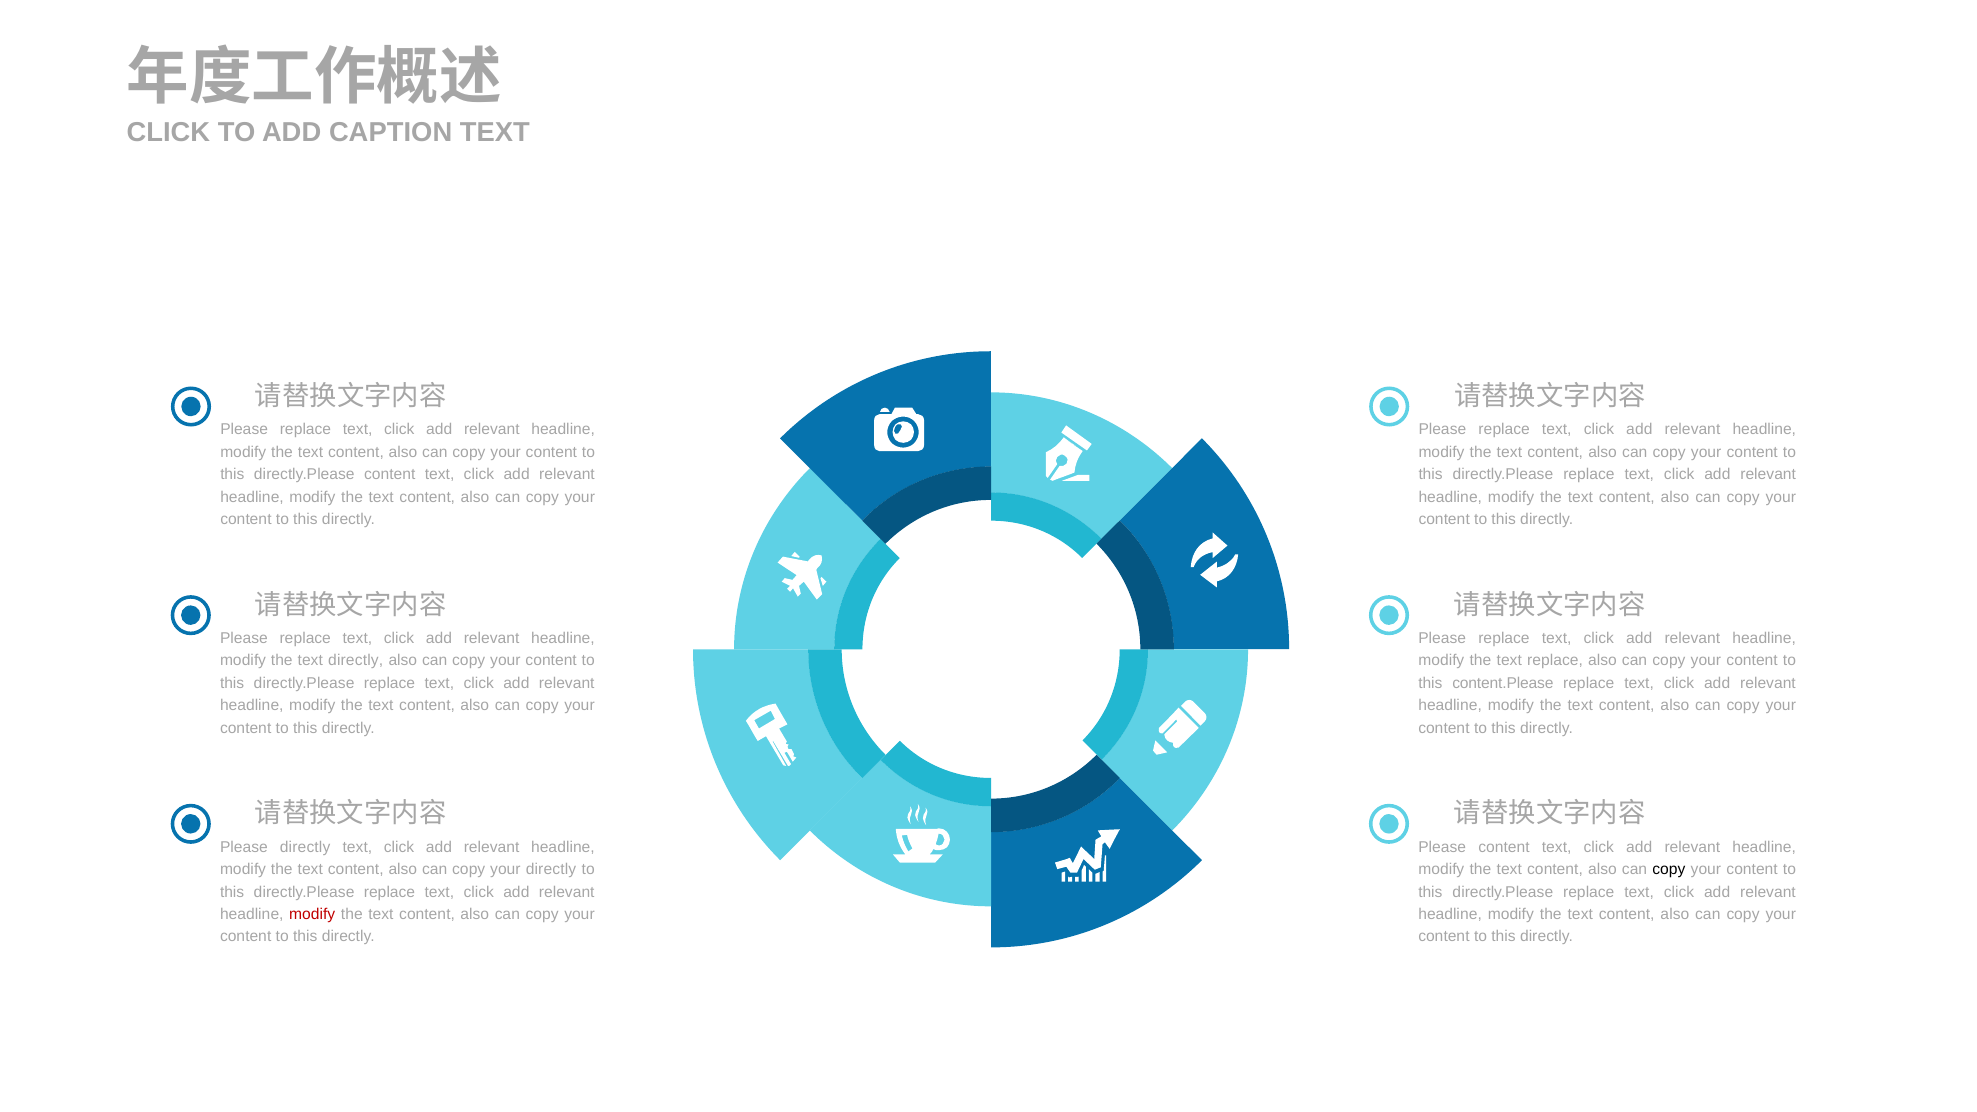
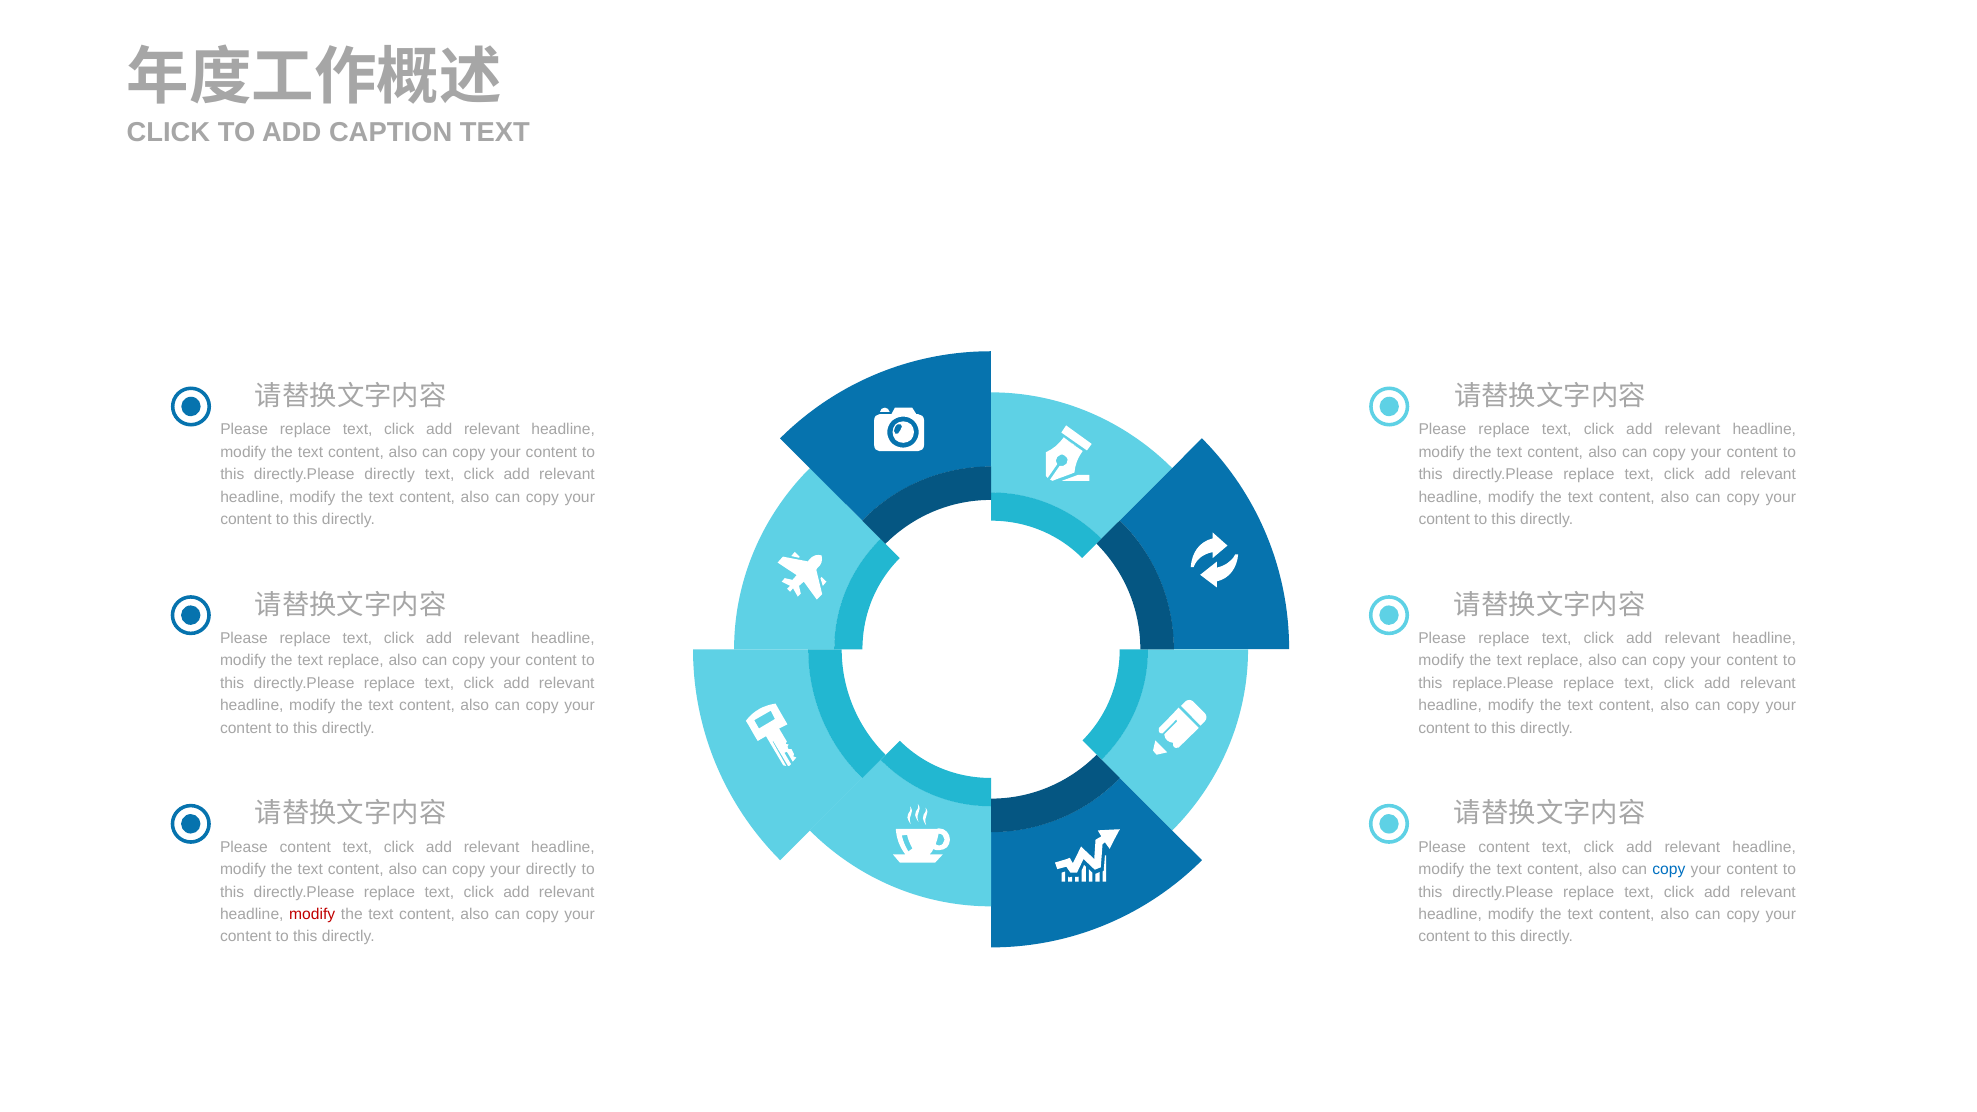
directly.Please content: content -> directly
directly at (356, 661): directly -> replace
content.Please: content.Please -> replace.Please
directly at (305, 847): directly -> content
copy at (1669, 869) colour: black -> blue
